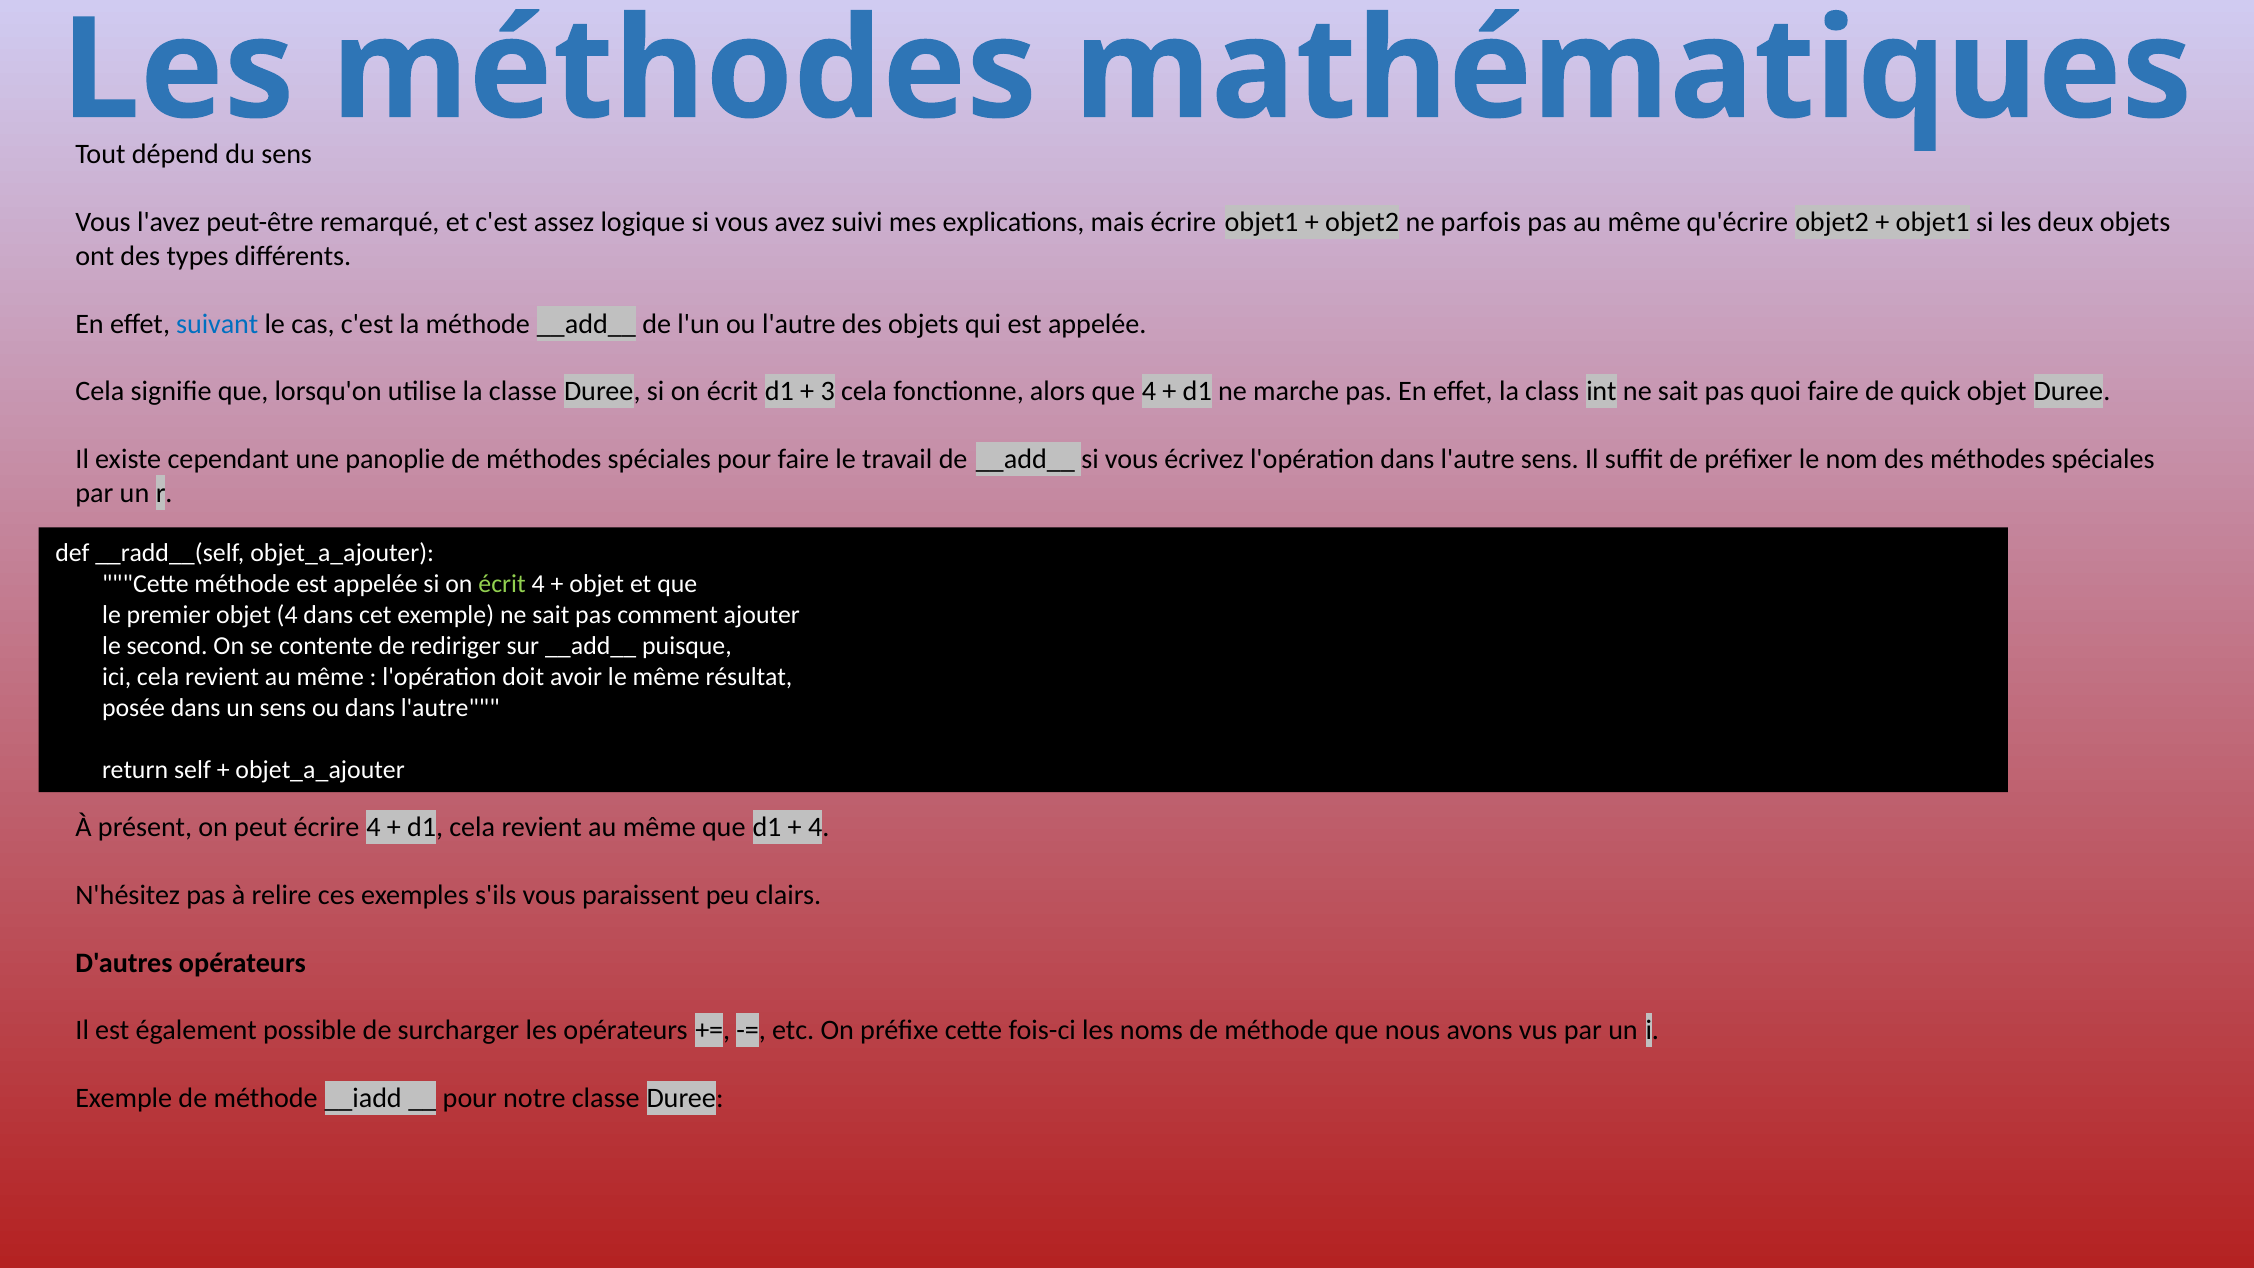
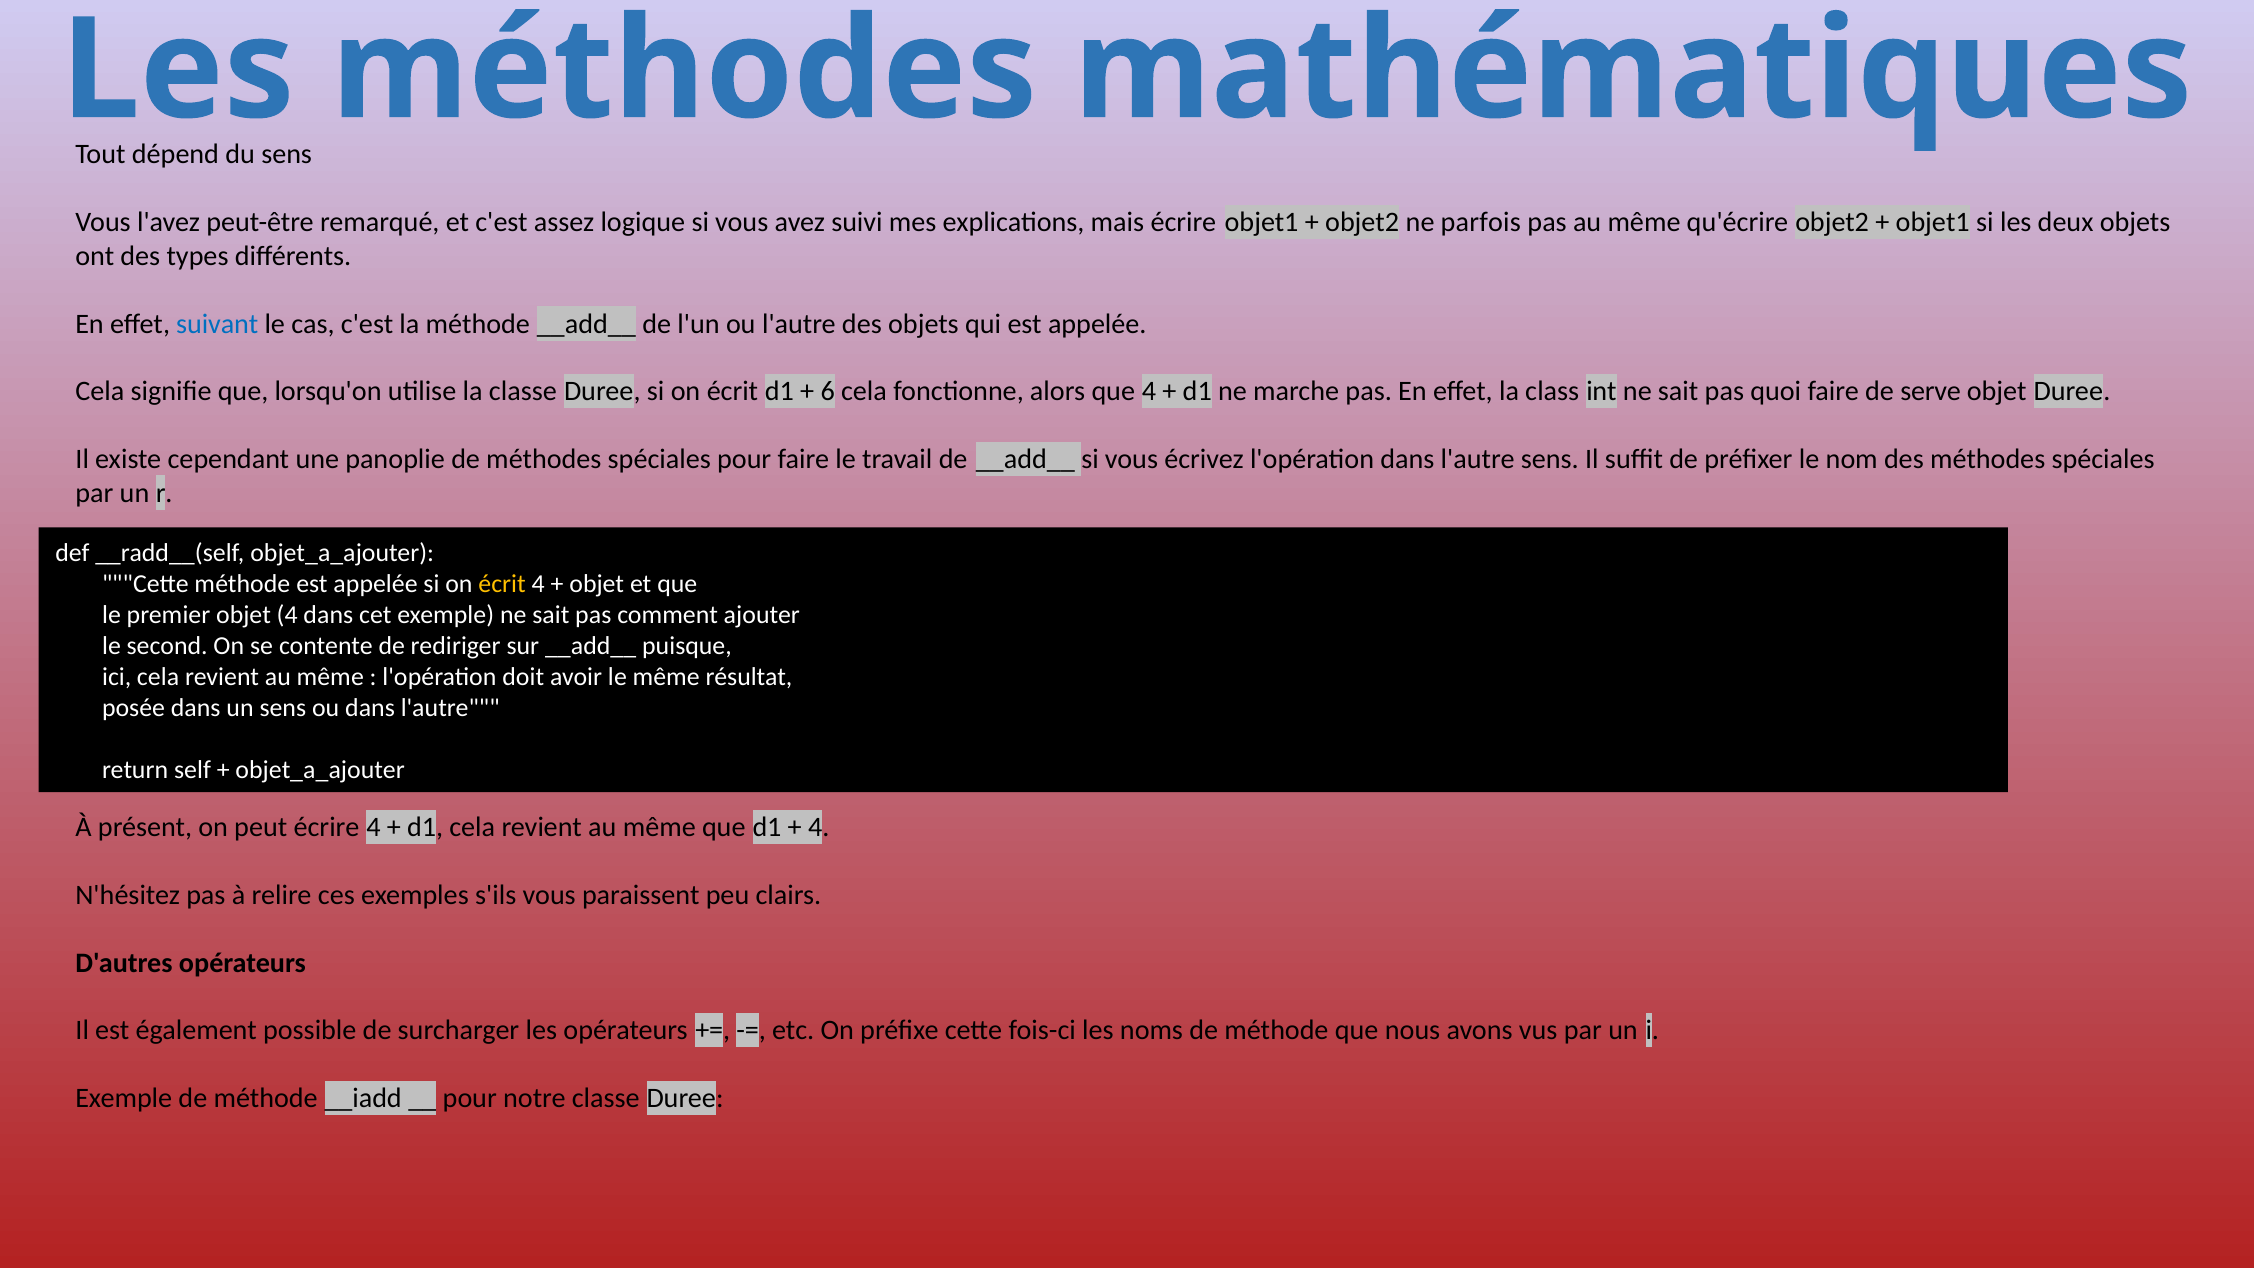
3: 3 -> 6
quick: quick -> serve
écrit at (502, 584) colour: light green -> yellow
